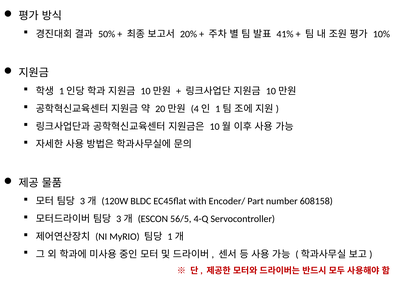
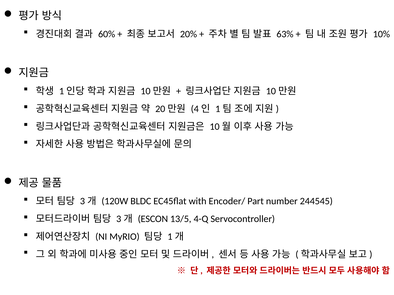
50%: 50% -> 60%
41%: 41% -> 63%
608158: 608158 -> 244545
56/5: 56/5 -> 13/5
